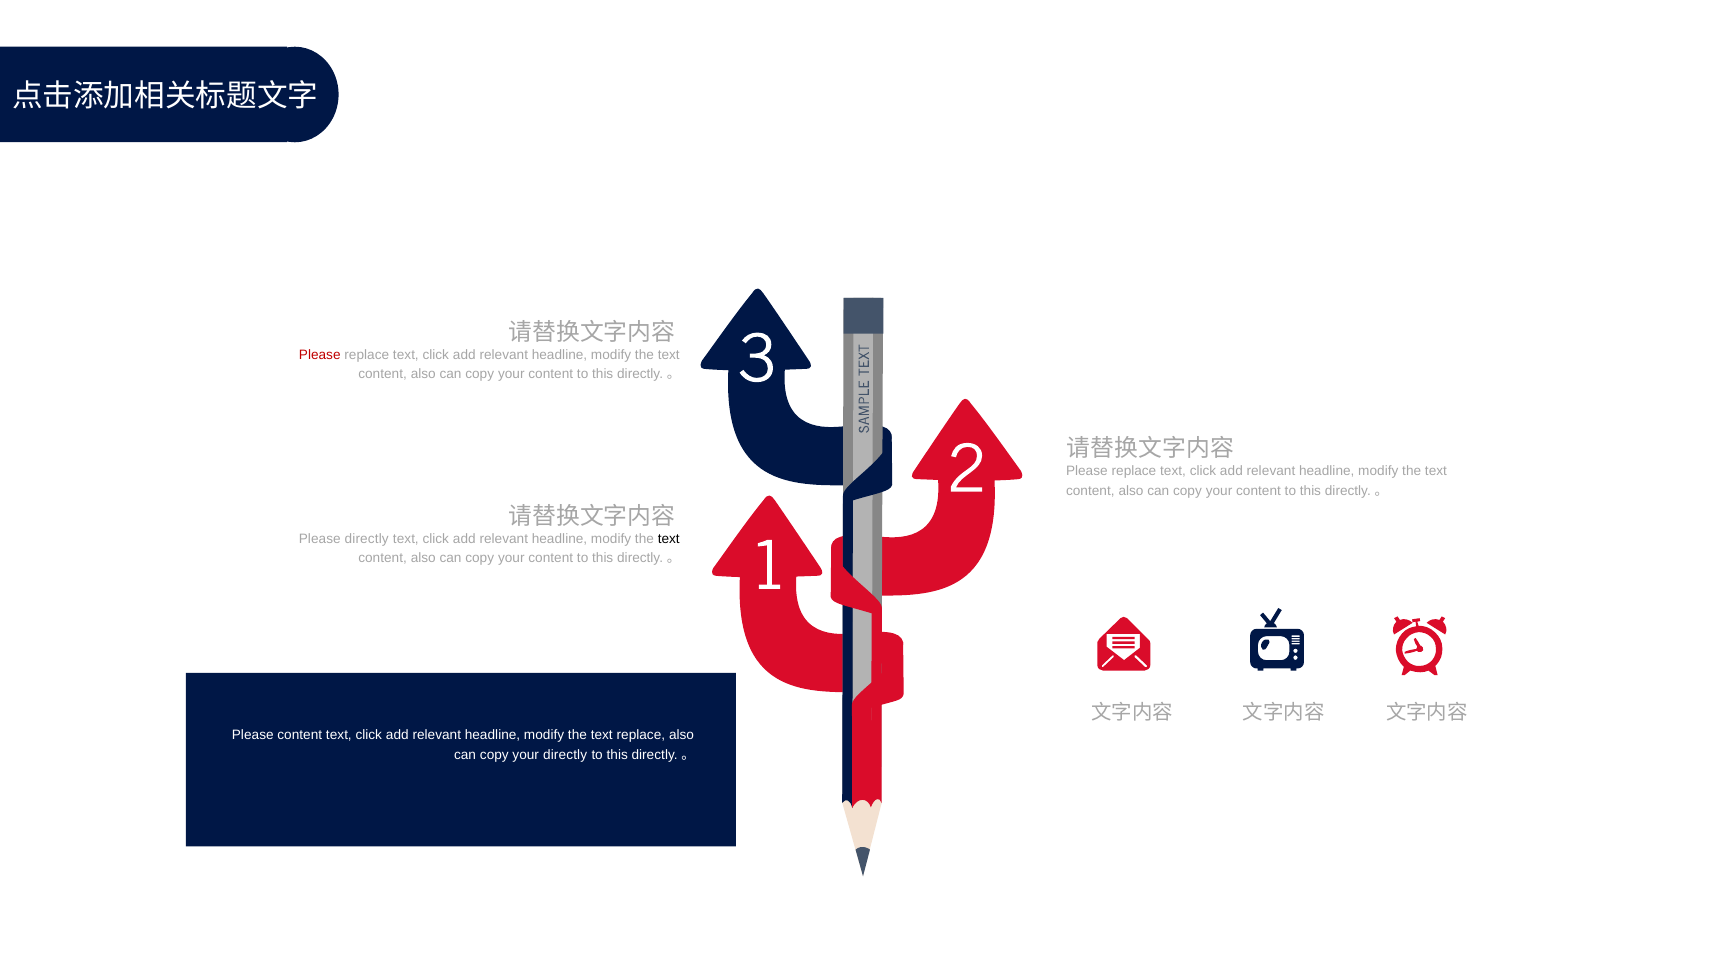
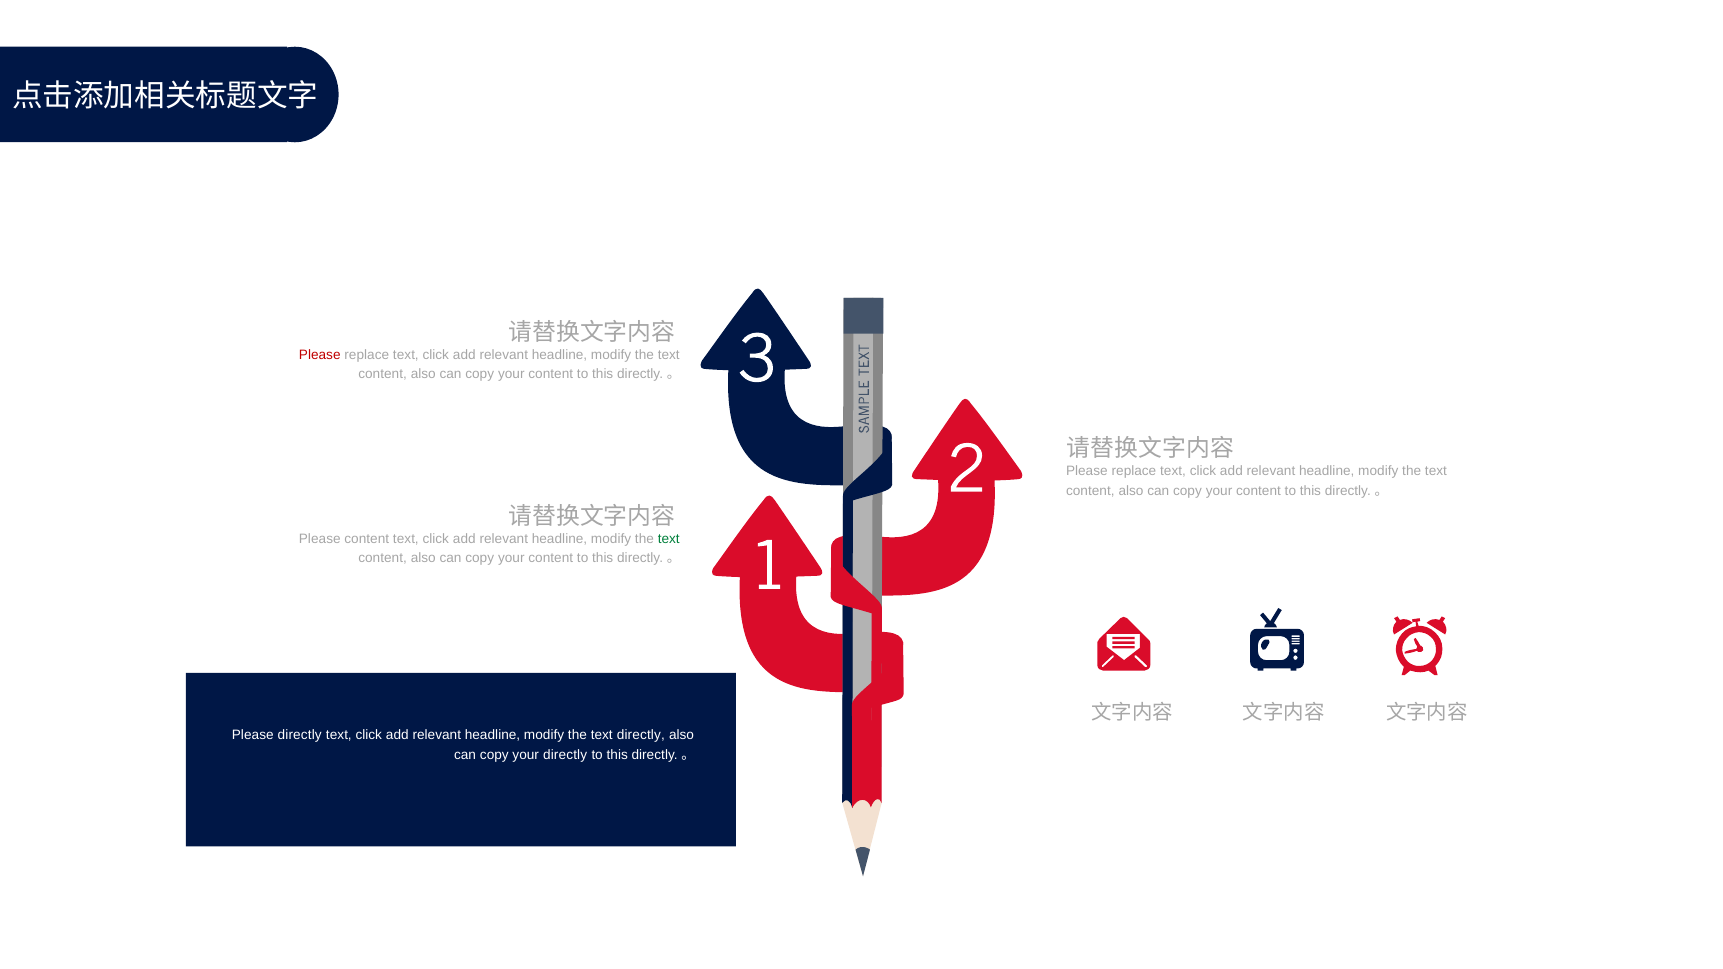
Please directly: directly -> content
text at (669, 539) colour: black -> green
Please content: content -> directly
text replace: replace -> directly
